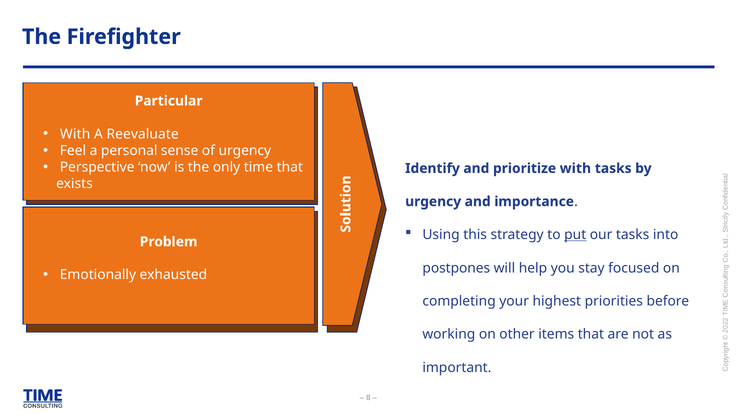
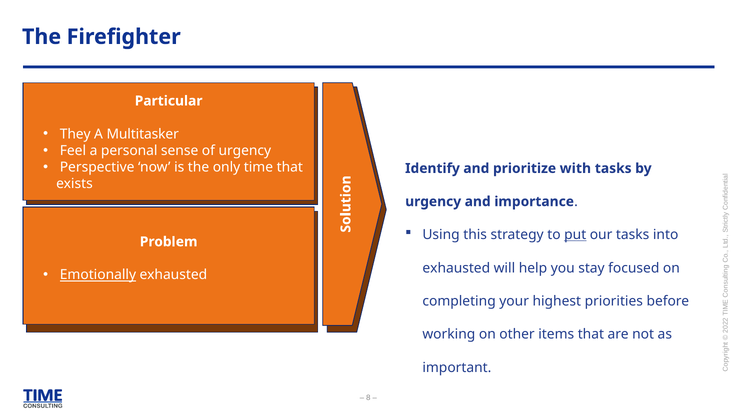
With at (75, 134): With -> They
Reevaluate: Reevaluate -> Multitasker
postpones at (456, 268): postpones -> exhausted
Emotionally underline: none -> present
